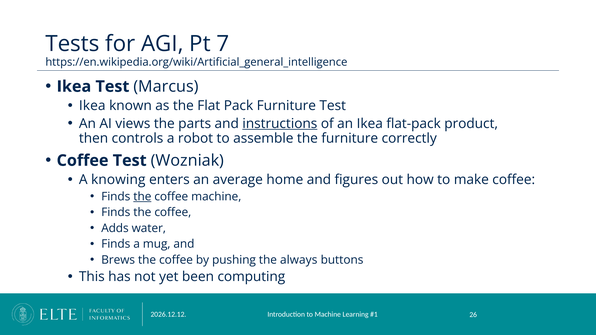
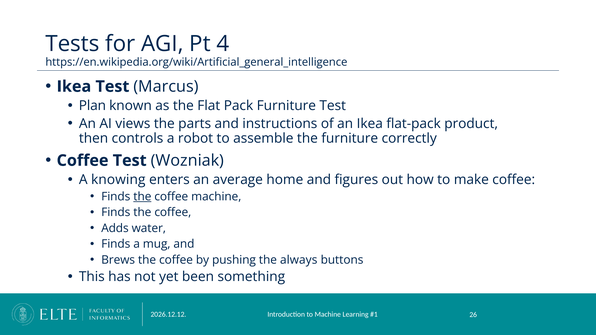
7: 7 -> 4
Ikea at (92, 106): Ikea -> Plan
instructions underline: present -> none
computing: computing -> something
